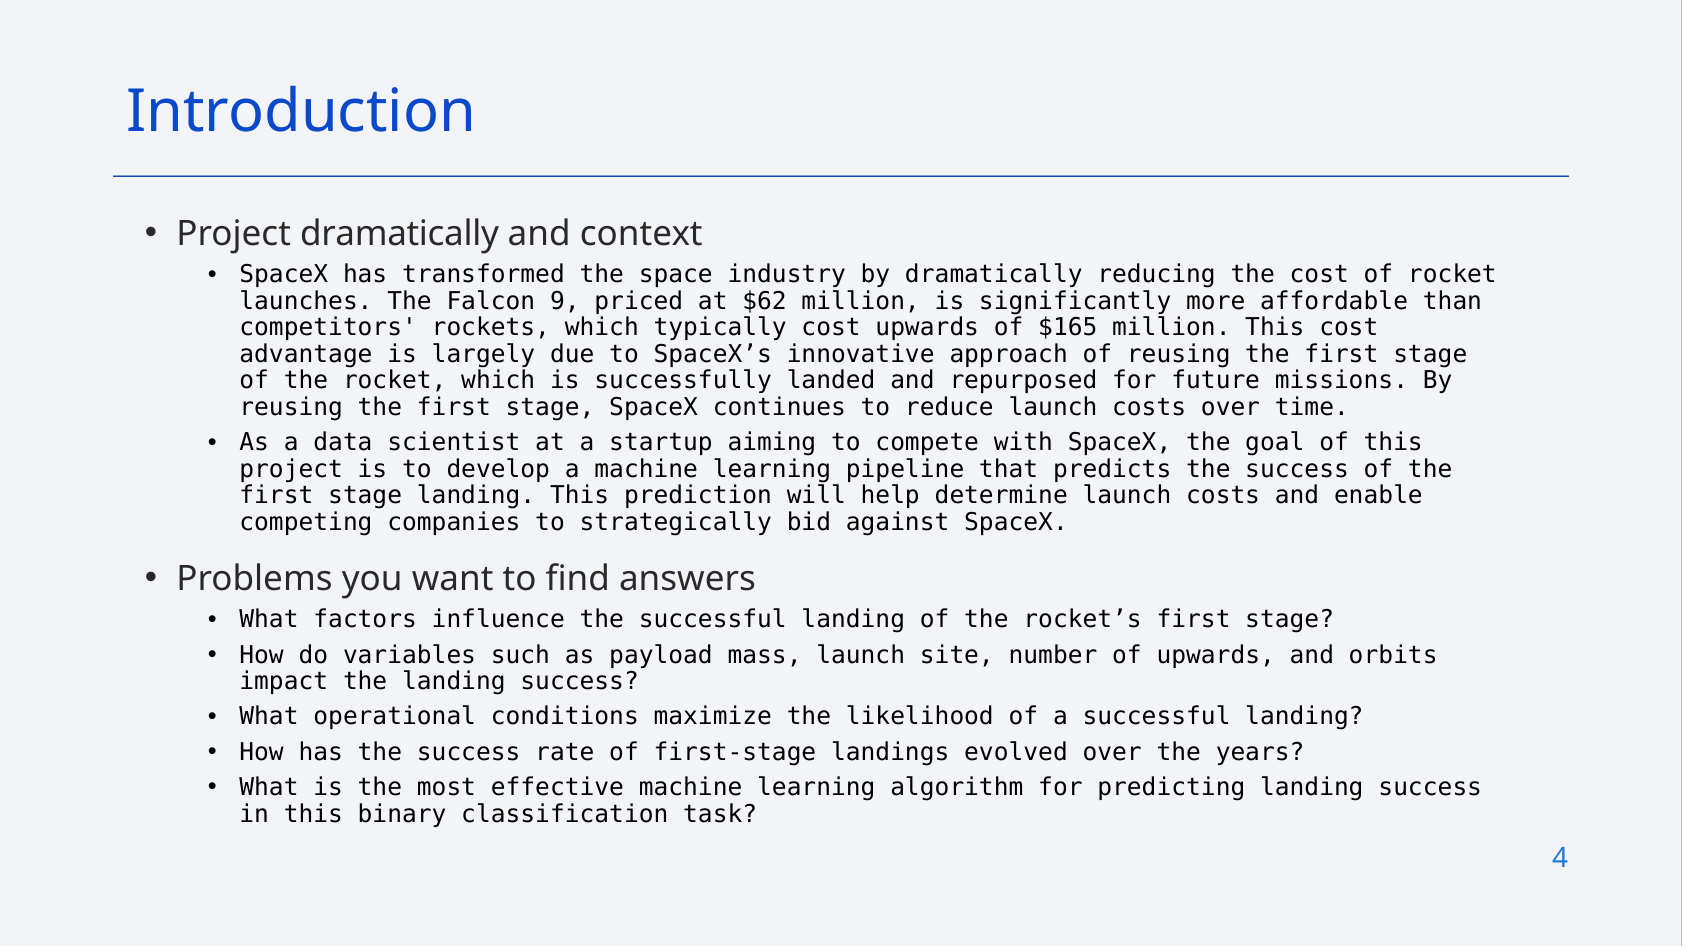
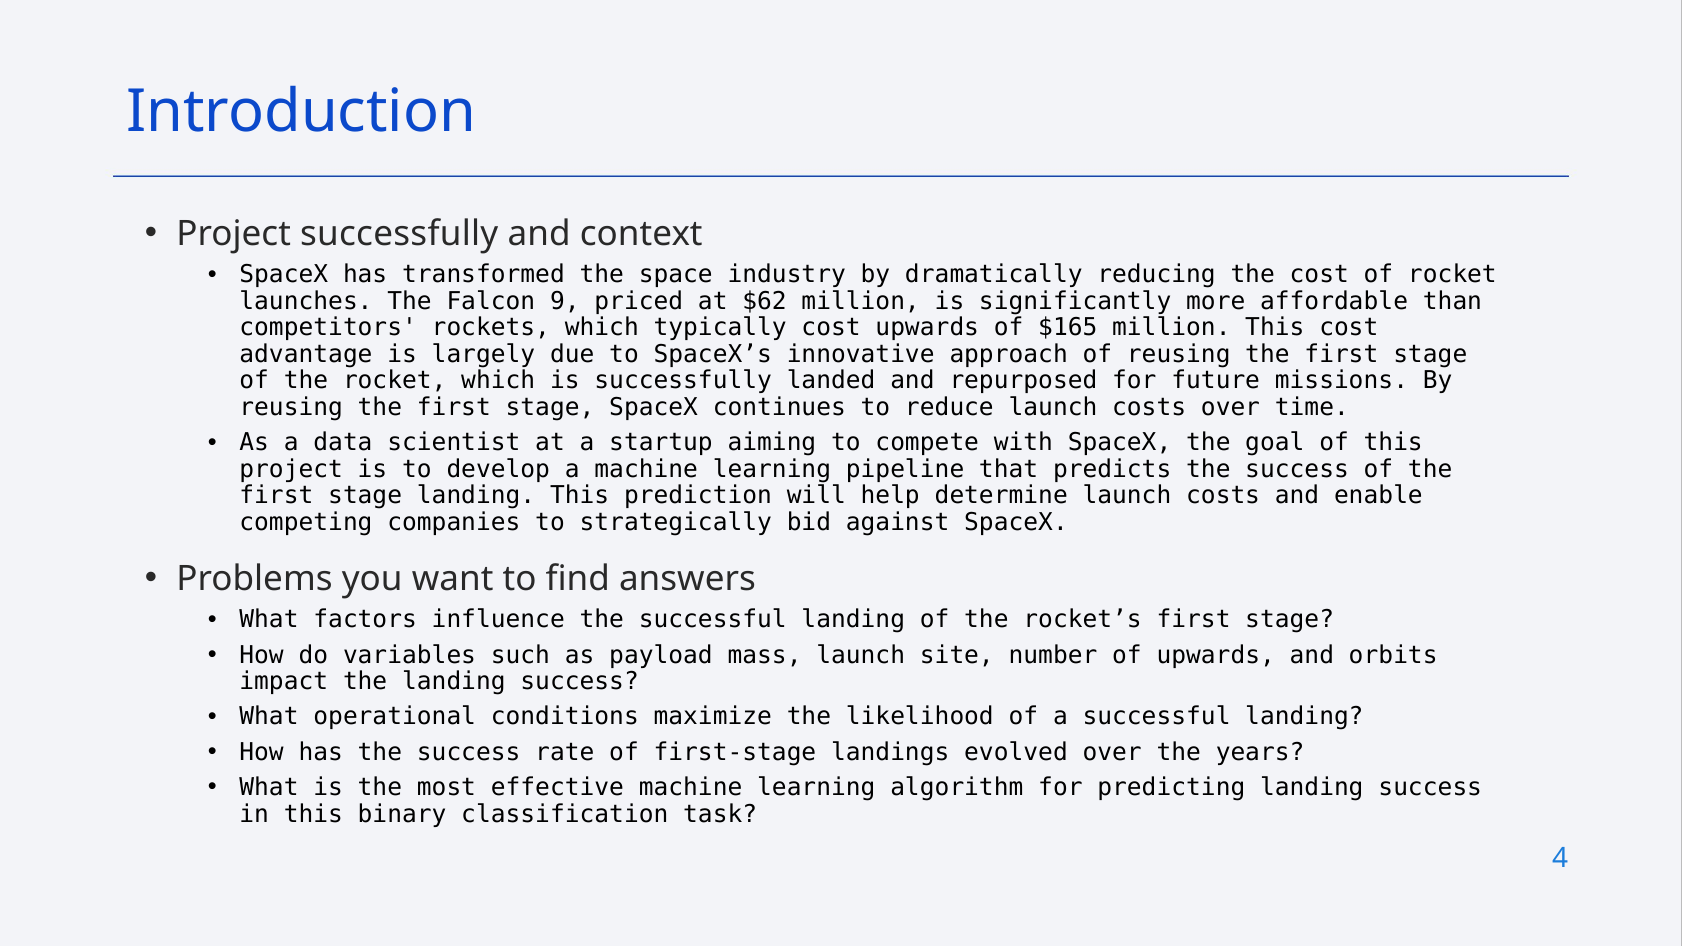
Project dramatically: dramatically -> successfully
